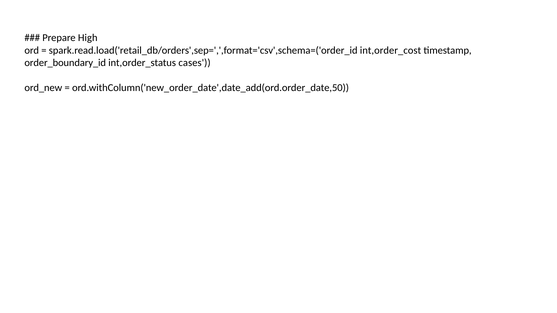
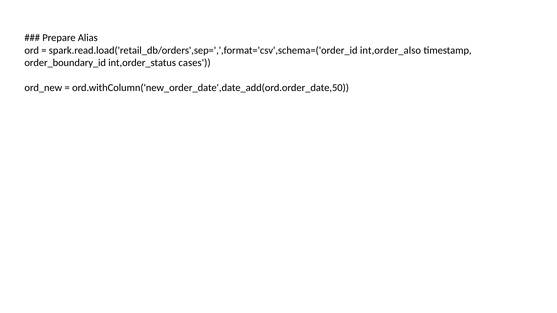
High: High -> Alias
int,order_cost: int,order_cost -> int,order_also
